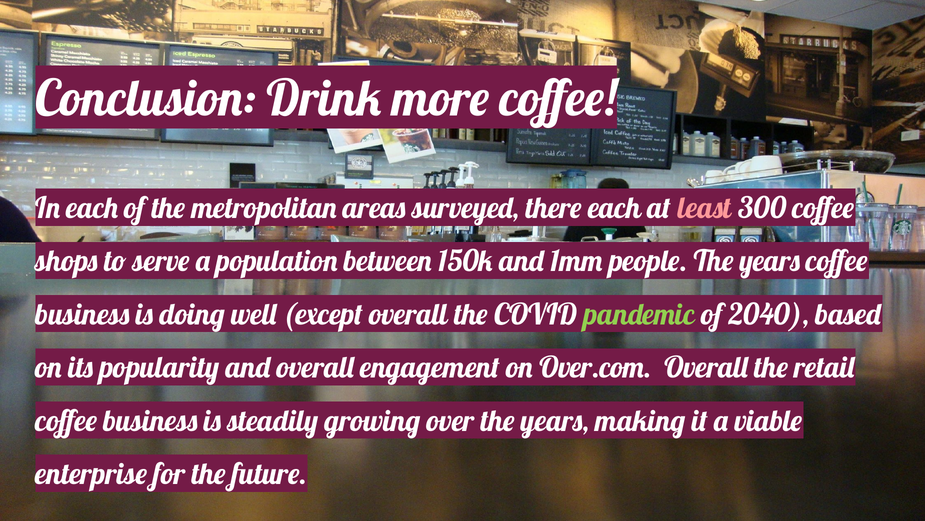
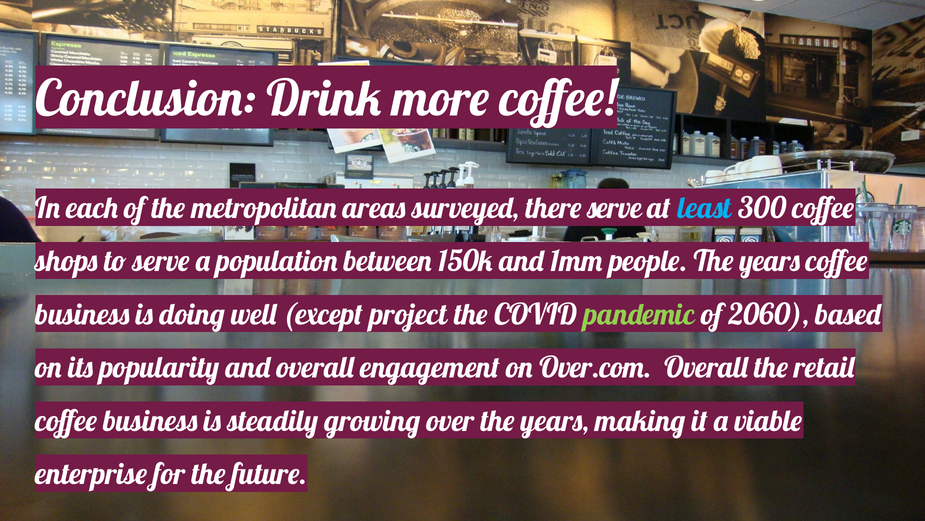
there each: each -> serve
least colour: pink -> light blue
except overall: overall -> project
2040: 2040 -> 2060
